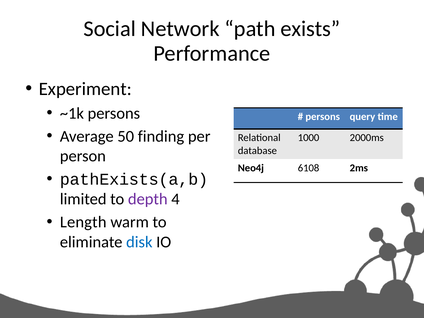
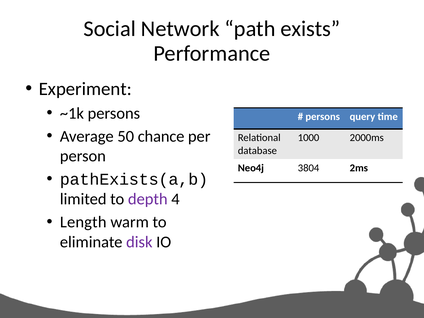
finding: finding -> chance
6108: 6108 -> 3804
disk colour: blue -> purple
